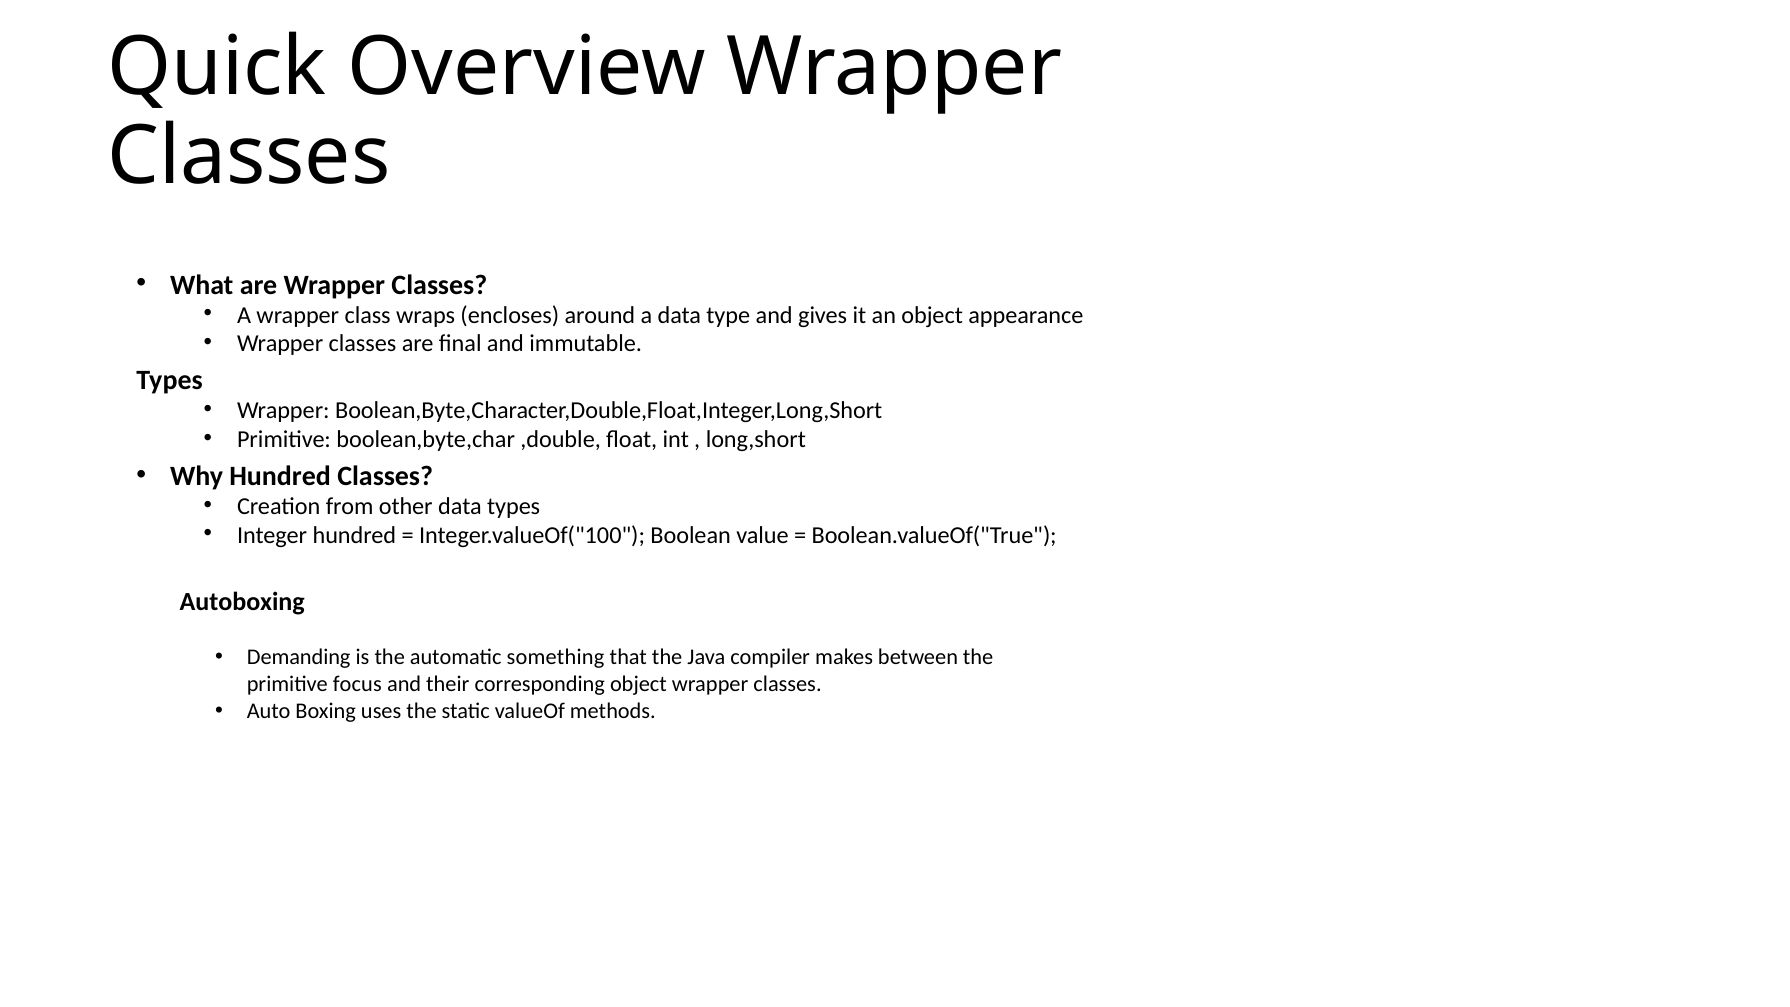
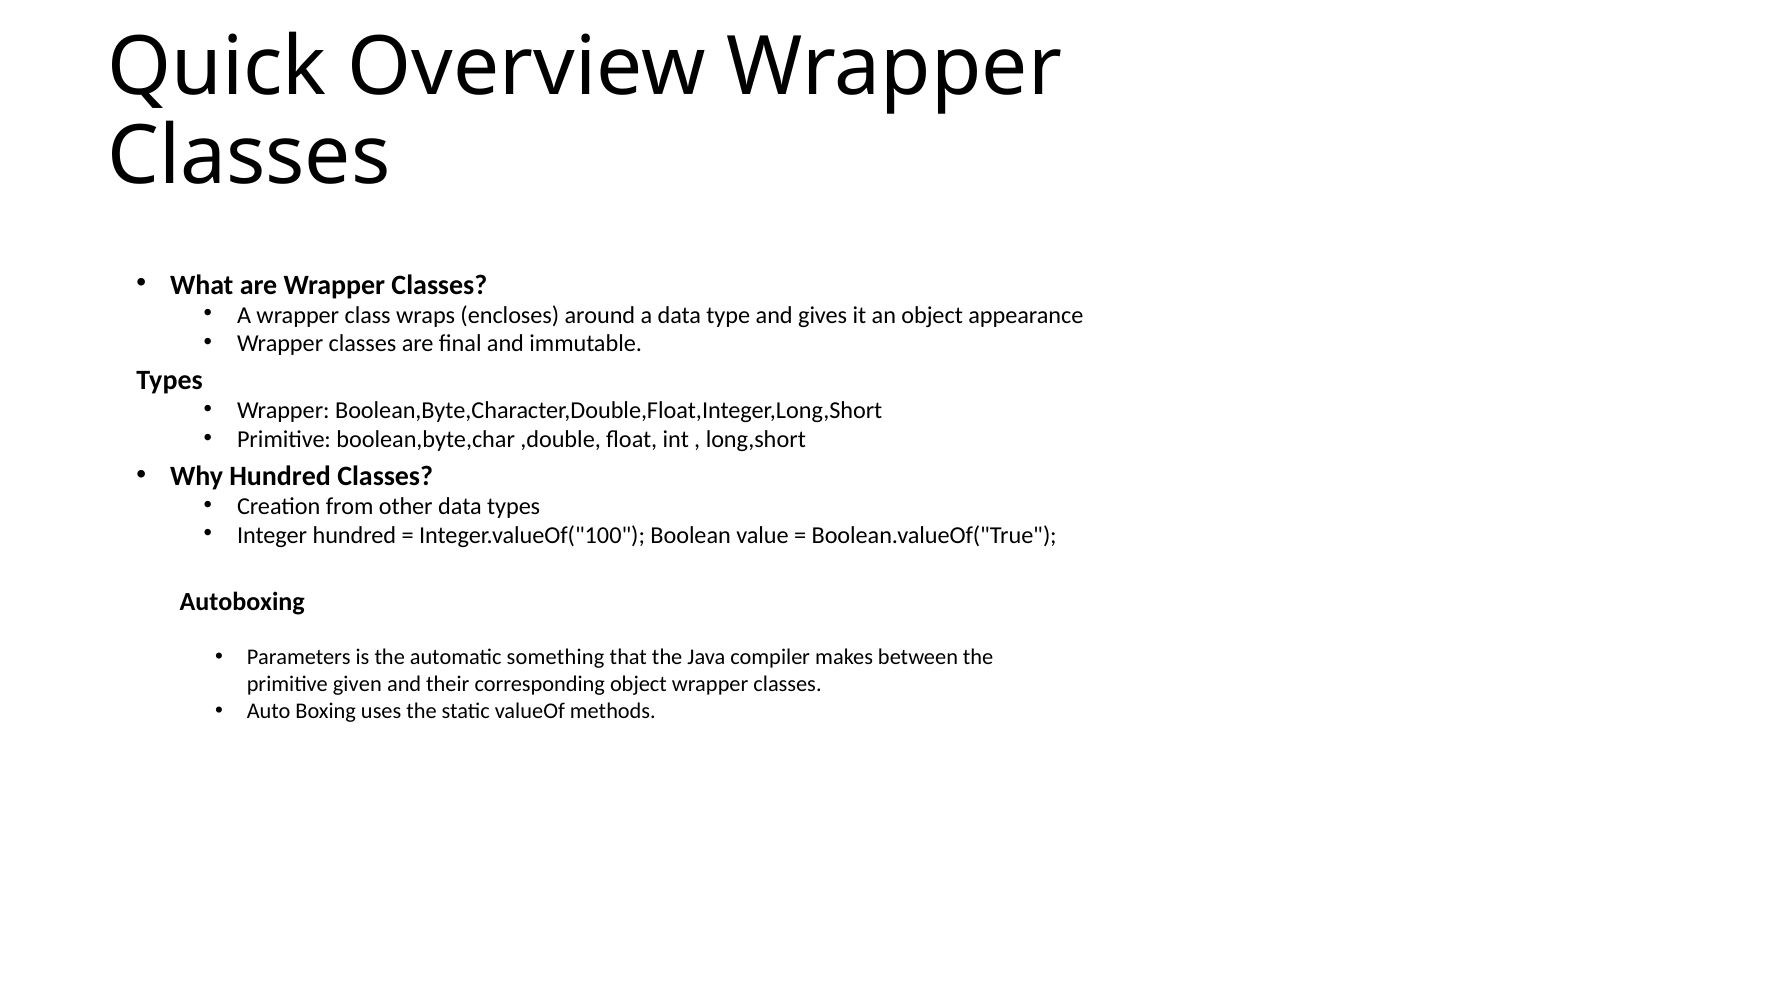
Demanding: Demanding -> Parameters
focus: focus -> given
